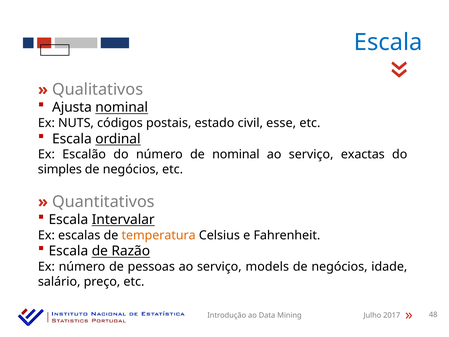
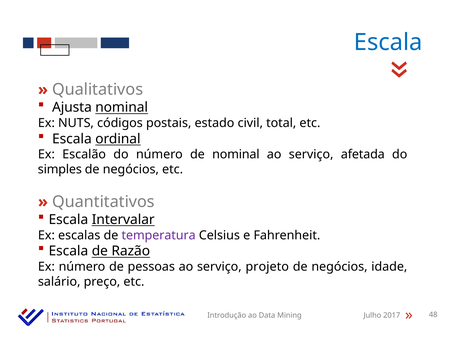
esse: esse -> total
exactas: exactas -> afetada
temperatura colour: orange -> purple
models: models -> projeto
